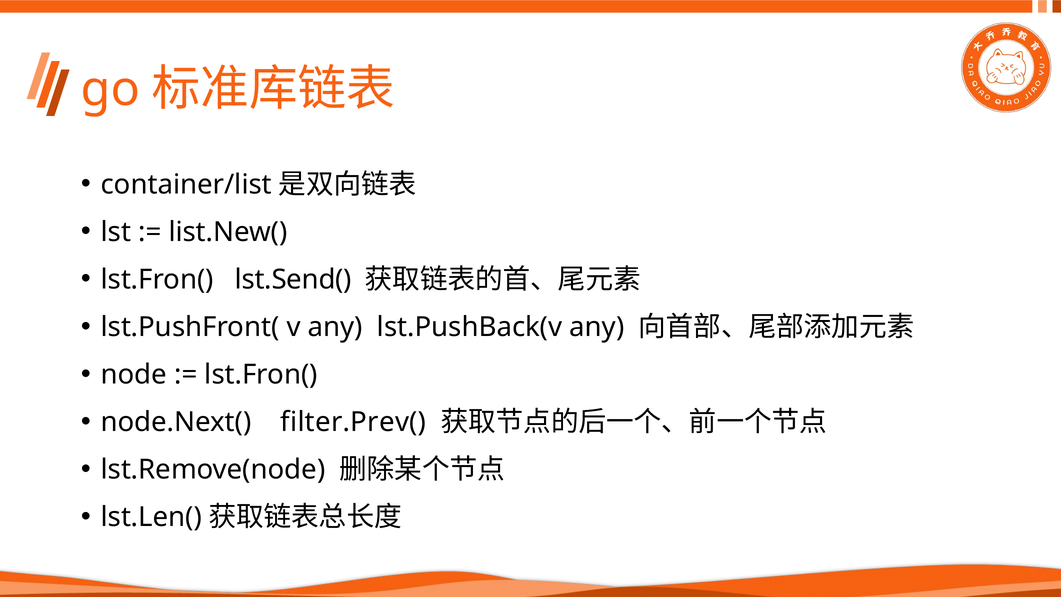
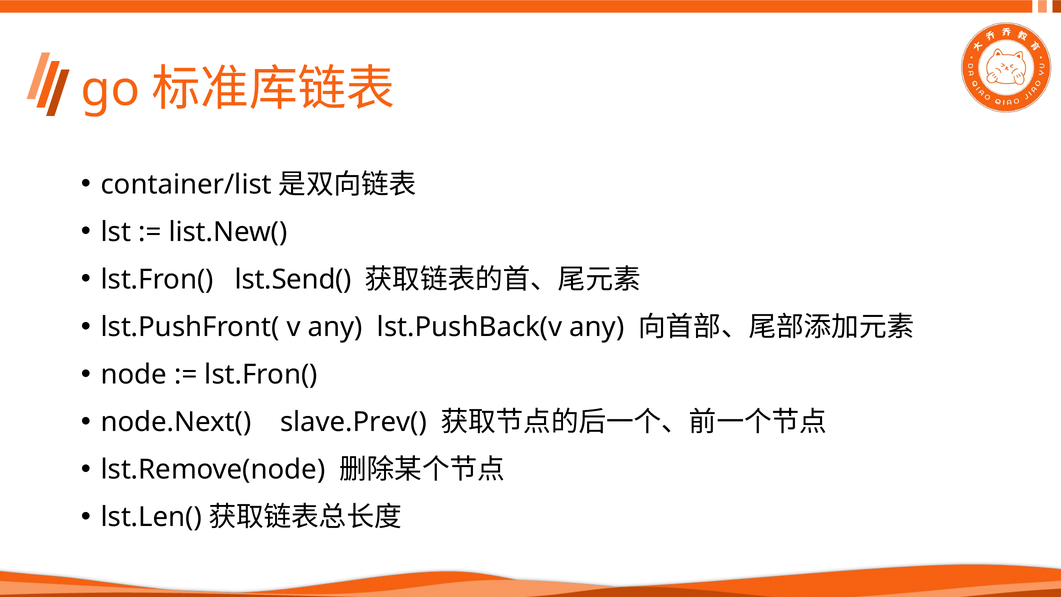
filter.Prev(: filter.Prev( -> slave.Prev(
